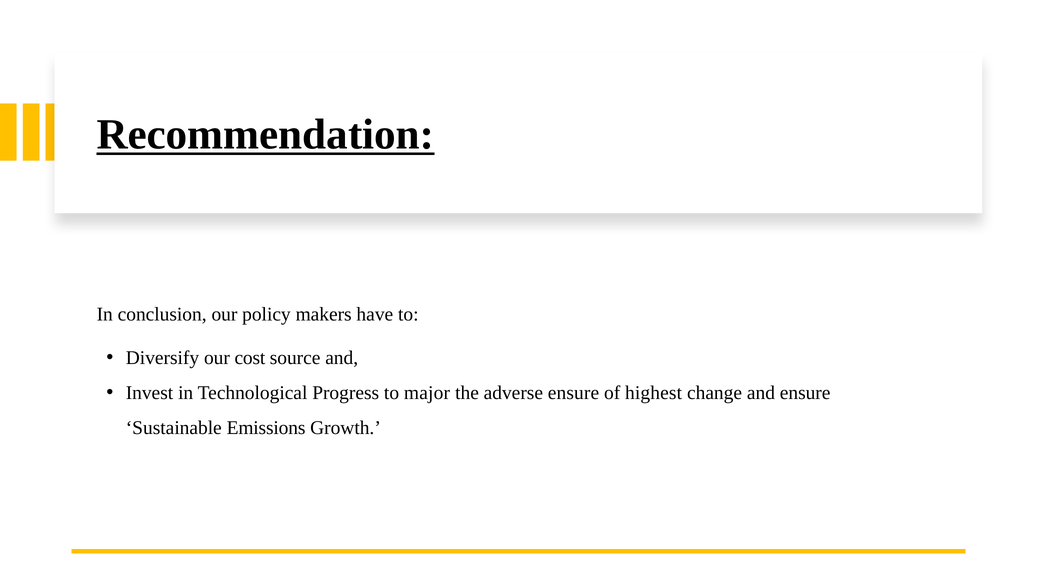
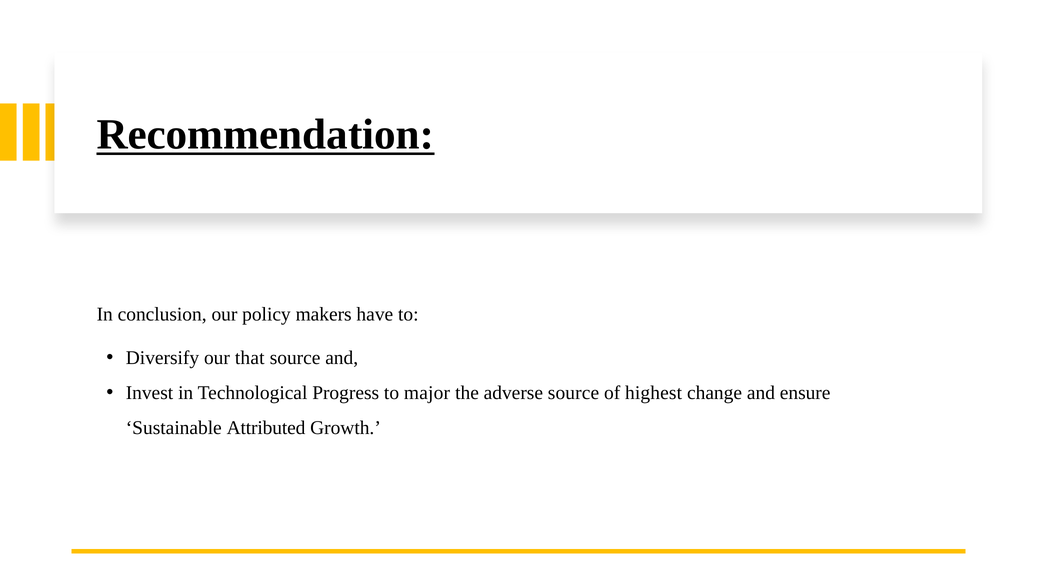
cost: cost -> that
adverse ensure: ensure -> source
Emissions: Emissions -> Attributed
